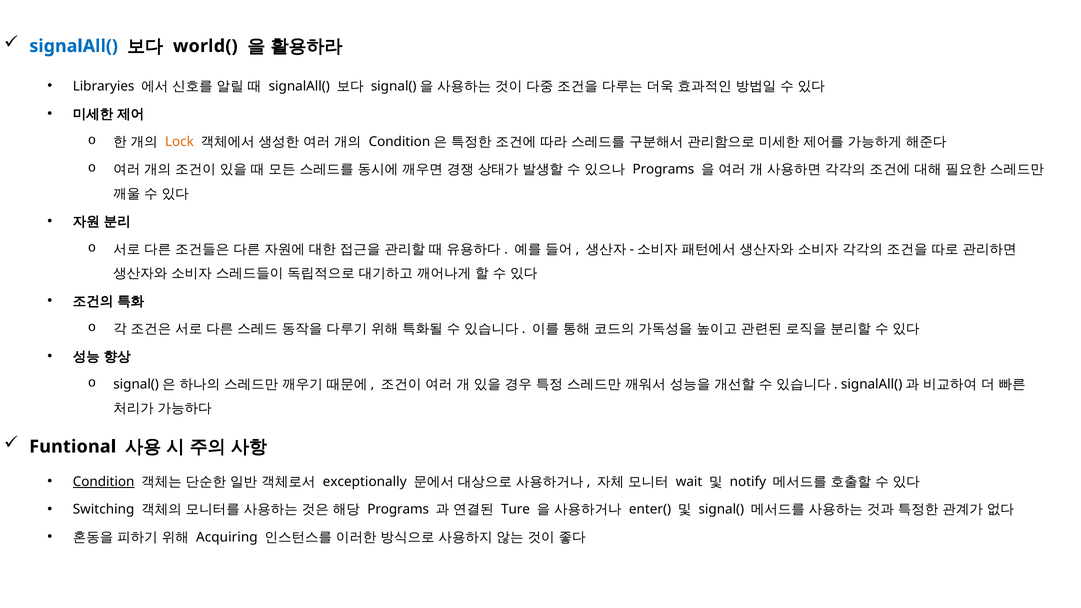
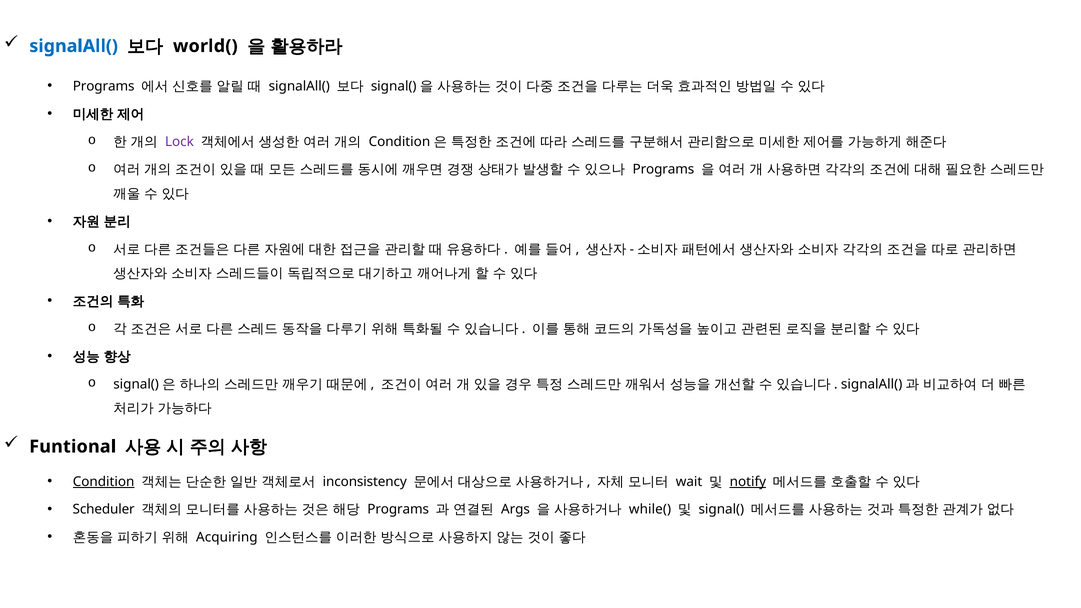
Libraryies at (104, 86): Libraryies -> Programs
Lock colour: orange -> purple
exceptionally: exceptionally -> inconsistency
notify underline: none -> present
Switching: Switching -> Scheduler
Ture: Ture -> Args
enter(: enter( -> while(
